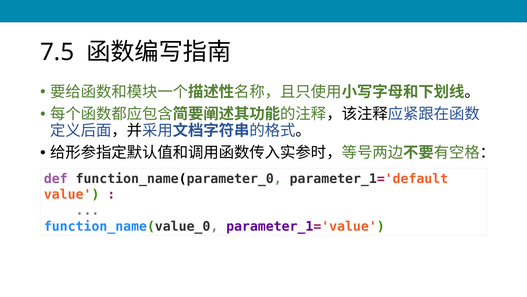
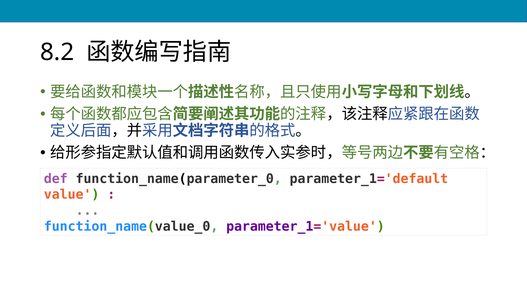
7.5: 7.5 -> 8.2
